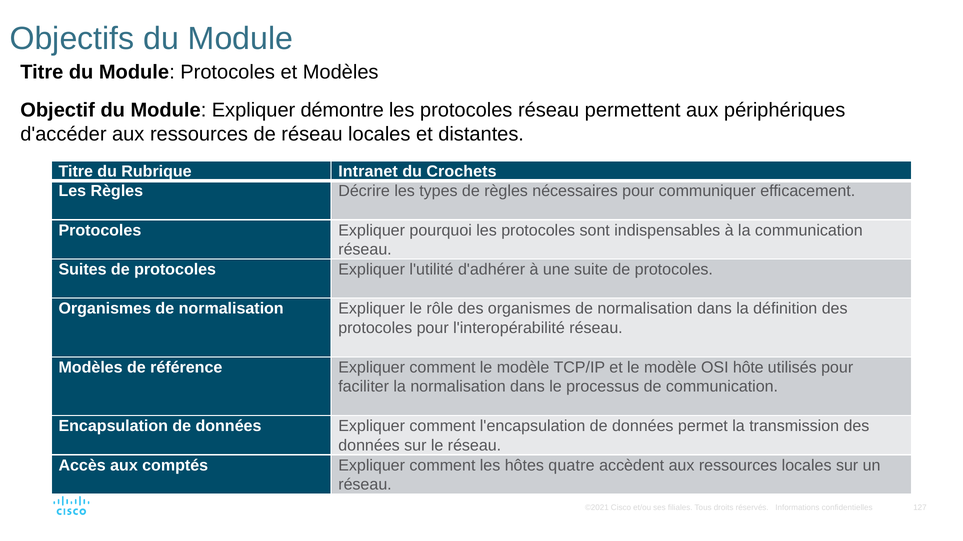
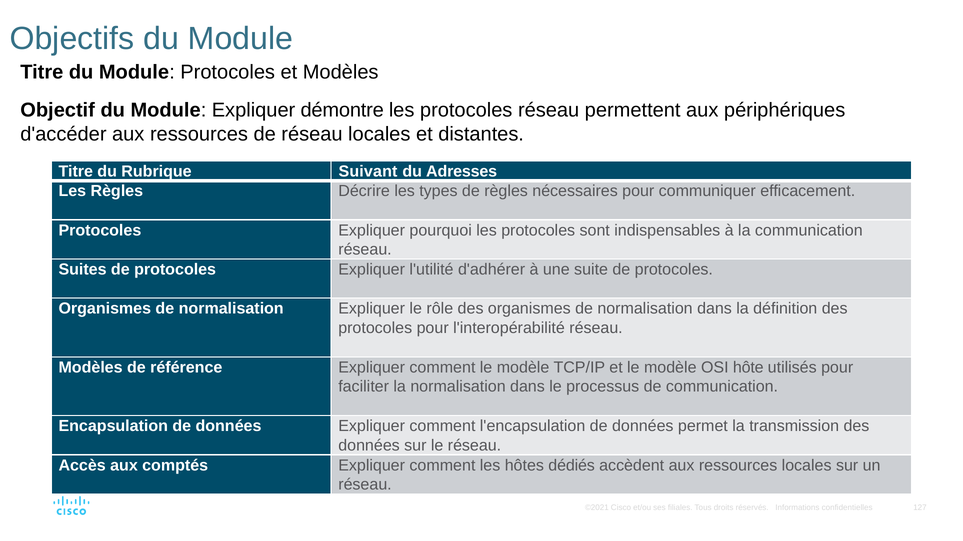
Intranet: Intranet -> Suivant
Crochets: Crochets -> Adresses
quatre: quatre -> dédiés
